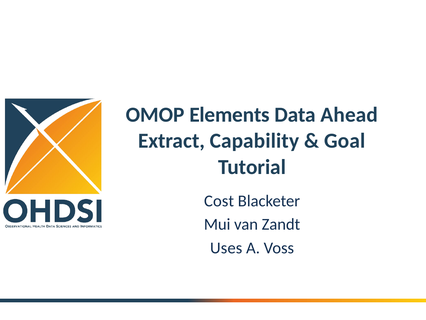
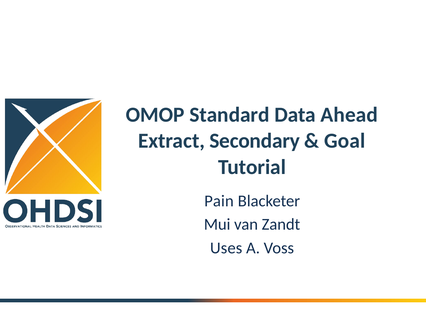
Elements: Elements -> Standard
Capability: Capability -> Secondary
Cost: Cost -> Pain
